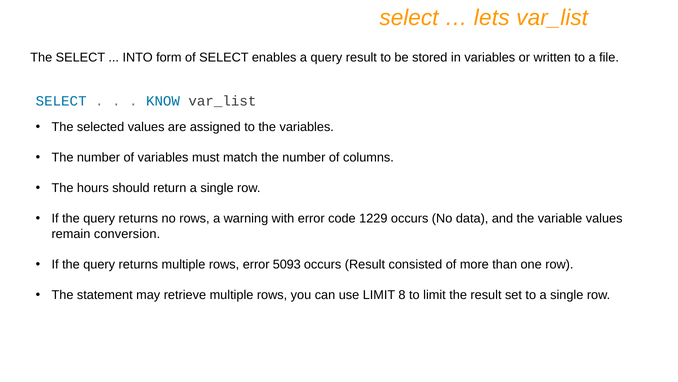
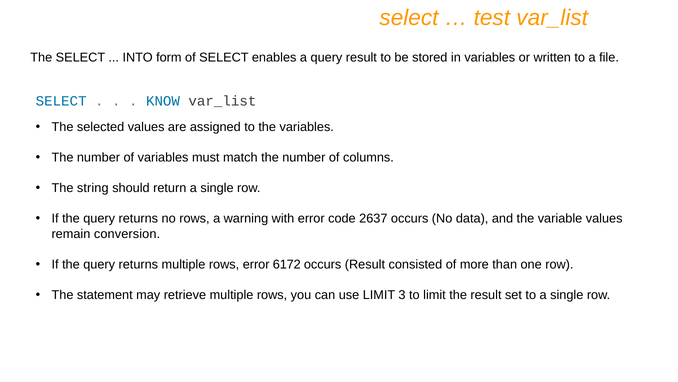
lets: lets -> test
hours: hours -> string
1229: 1229 -> 2637
5093: 5093 -> 6172
8: 8 -> 3
